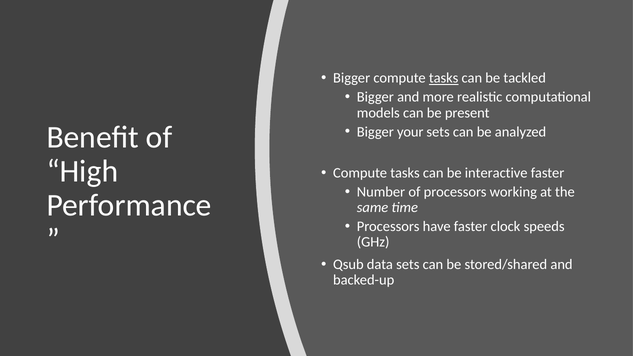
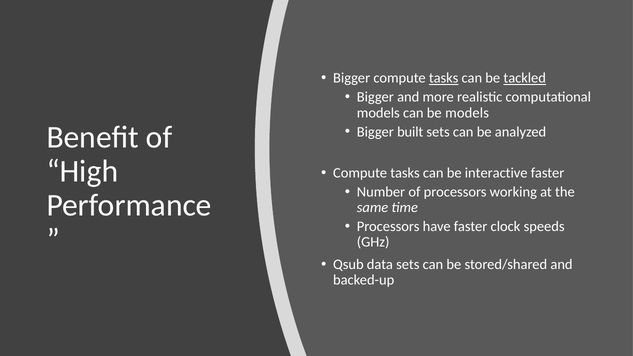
tackled underline: none -> present
be present: present -> models
your: your -> built
